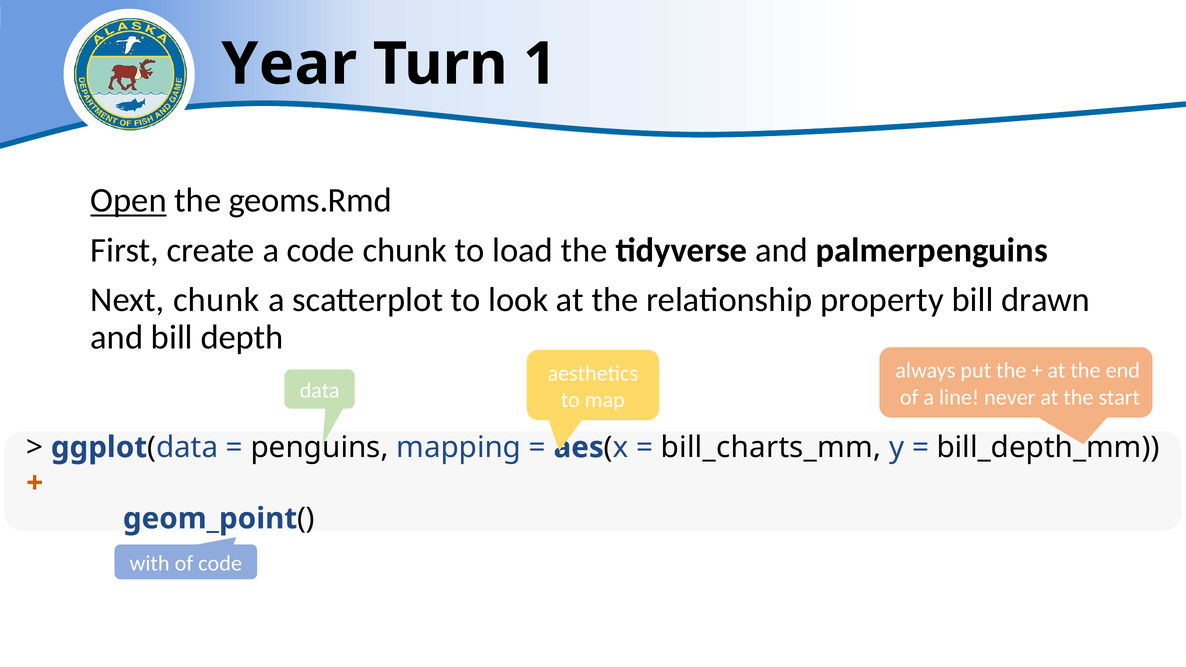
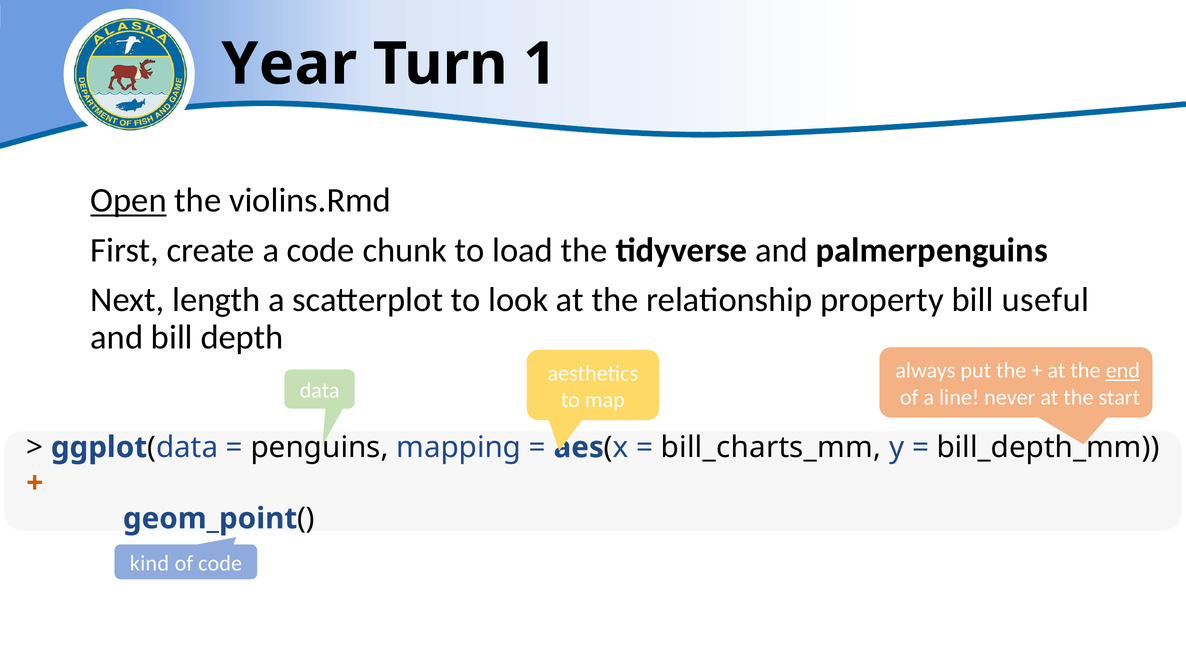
geoms.Rmd: geoms.Rmd -> violins.Rmd
Next chunk: chunk -> length
drawn: drawn -> useful
end underline: none -> present
with: with -> kind
